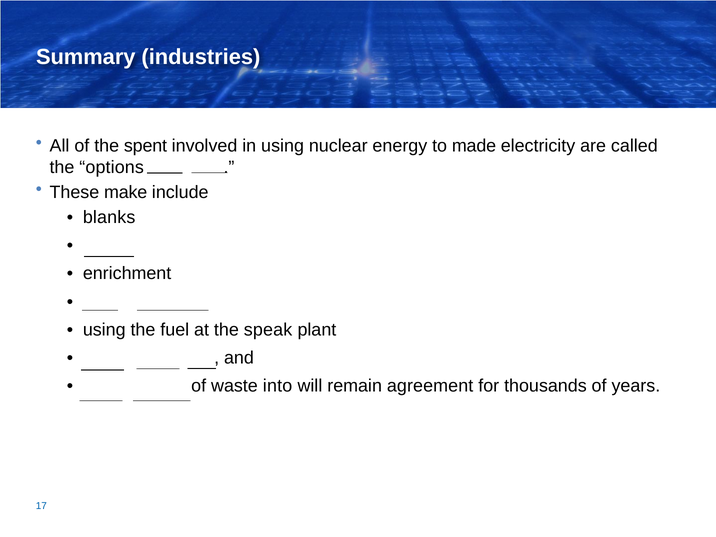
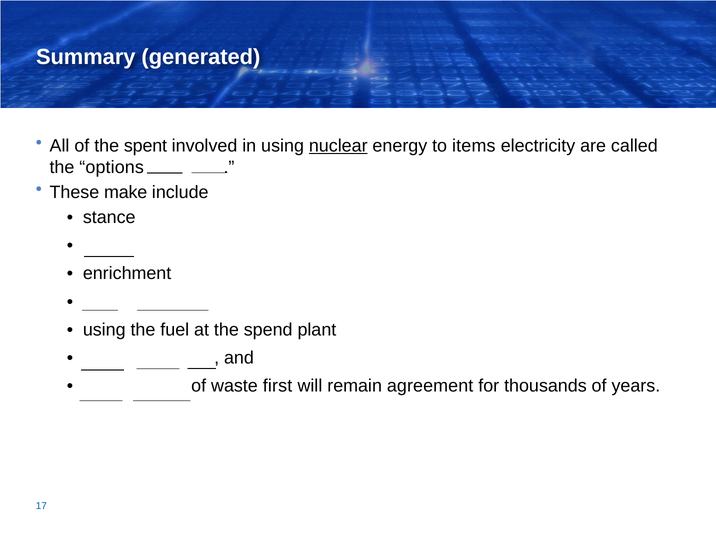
industries: industries -> generated
nuclear underline: none -> present
made: made -> items
blanks: blanks -> stance
speak: speak -> spend
into: into -> first
